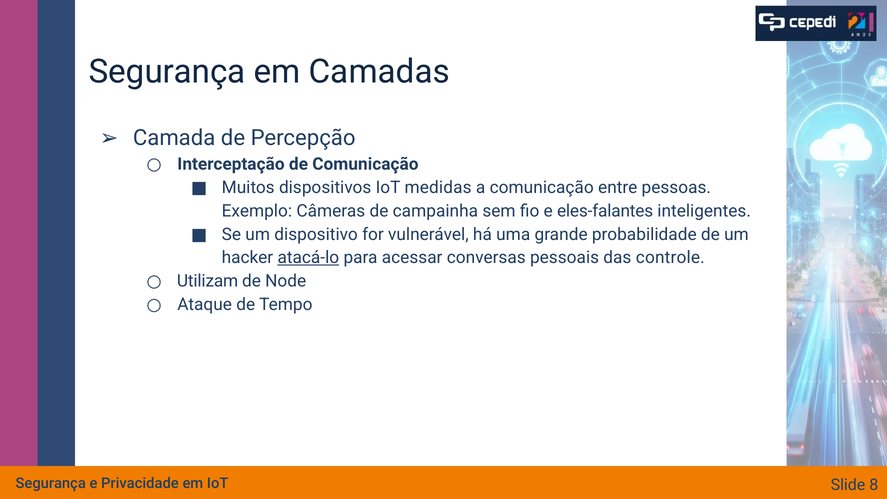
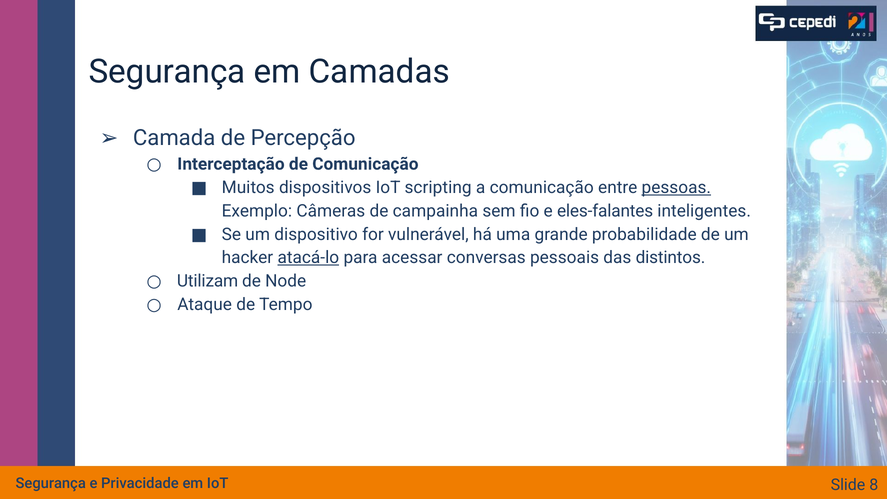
medidas: medidas -> scripting
pessoas underline: none -> present
controle: controle -> distintos
